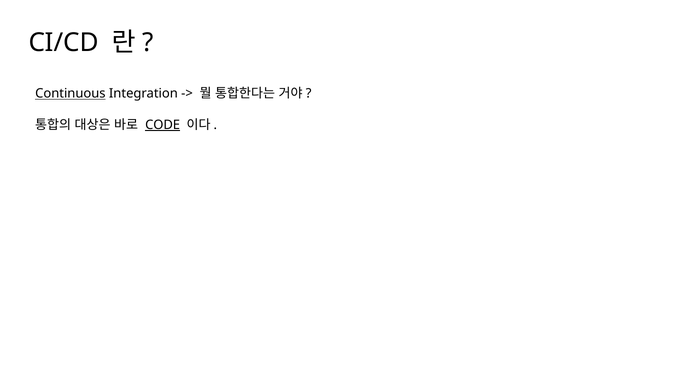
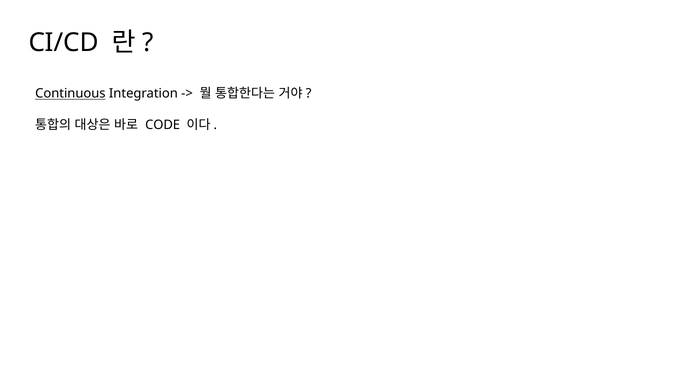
CODE underline: present -> none
